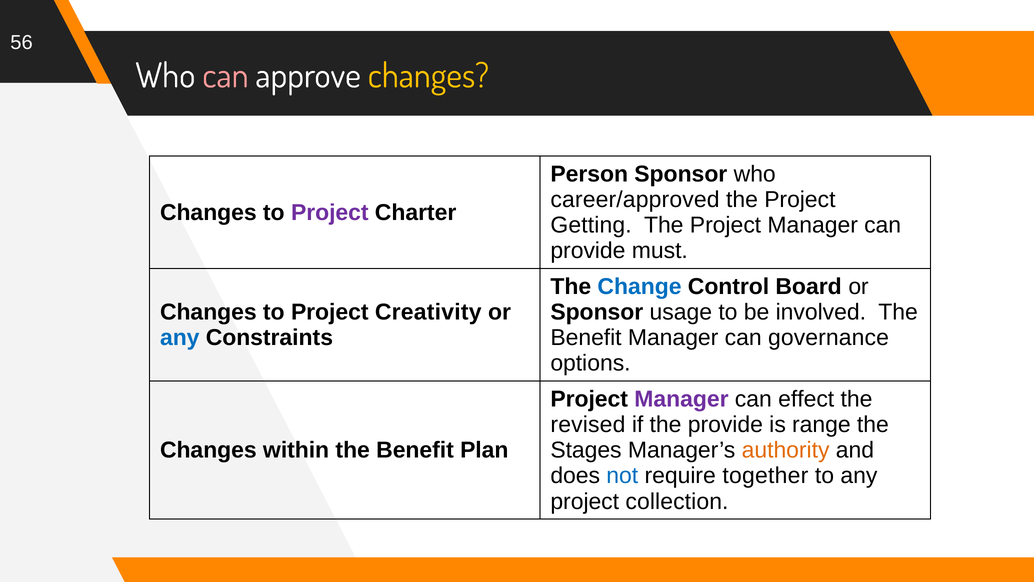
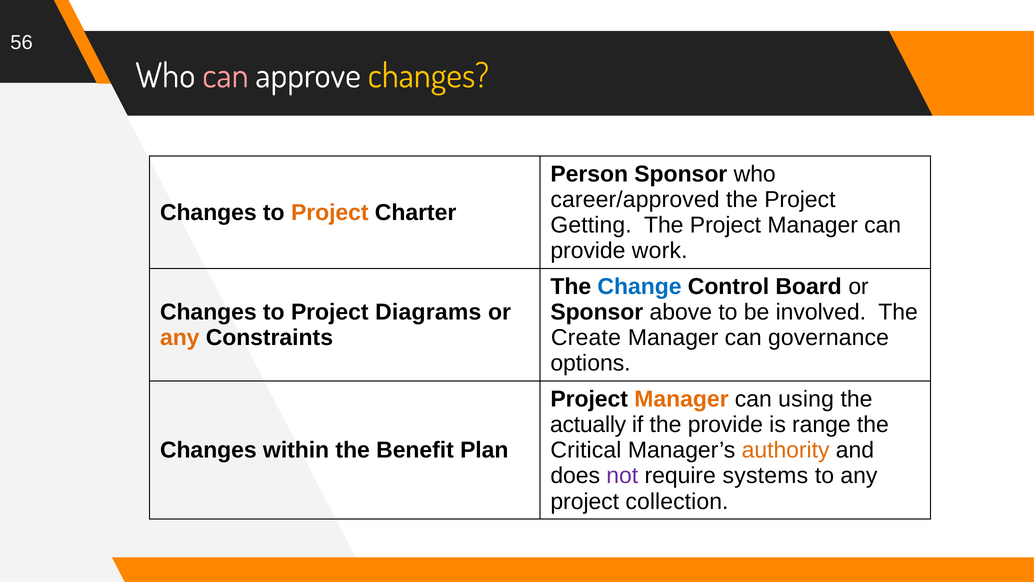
Project at (330, 212) colour: purple -> orange
must: must -> work
Creativity: Creativity -> Diagrams
usage: usage -> above
any at (180, 338) colour: blue -> orange
Benefit at (586, 338): Benefit -> Create
Manager at (681, 399) colour: purple -> orange
effect: effect -> using
revised: revised -> actually
Stages: Stages -> Critical
not colour: blue -> purple
together: together -> systems
